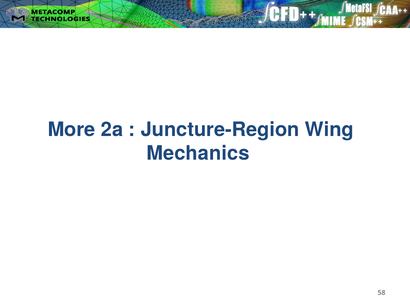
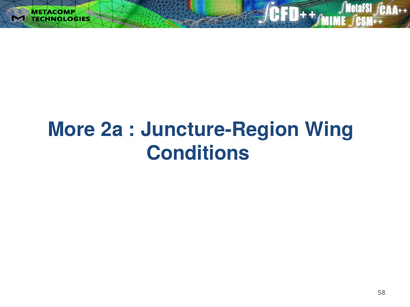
Mechanics: Mechanics -> Conditions
